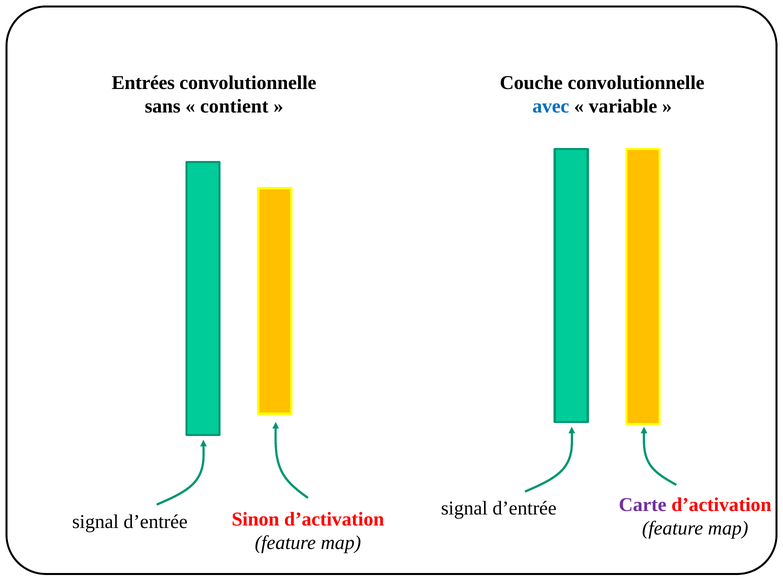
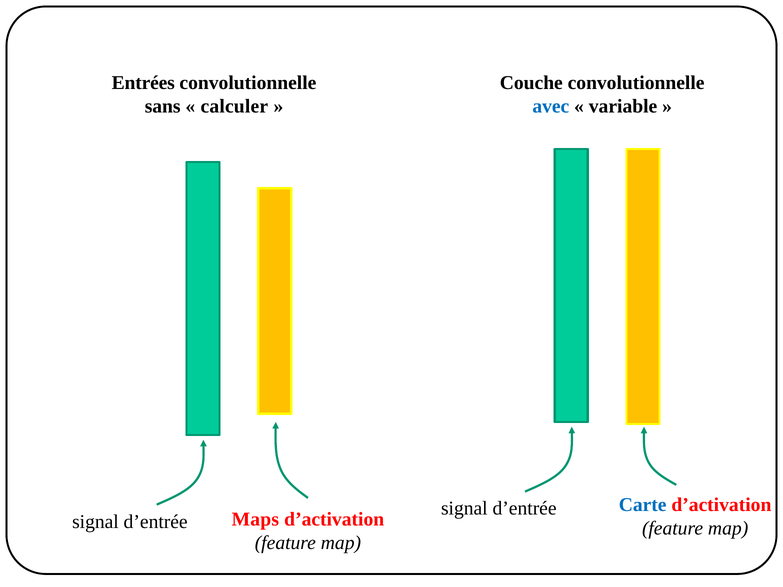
contient: contient -> calculer
Carte colour: purple -> blue
Sinon: Sinon -> Maps
